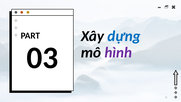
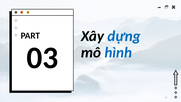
hình colour: purple -> blue
